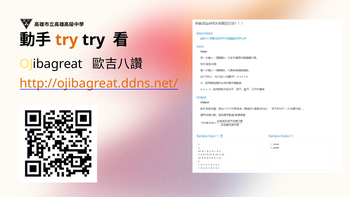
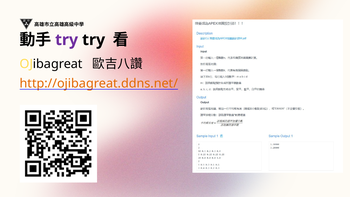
try at (67, 40) colour: orange -> purple
